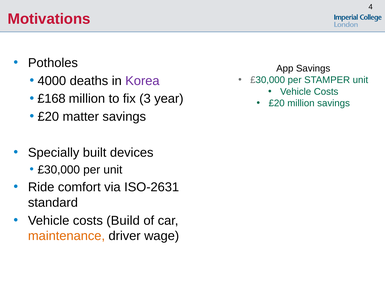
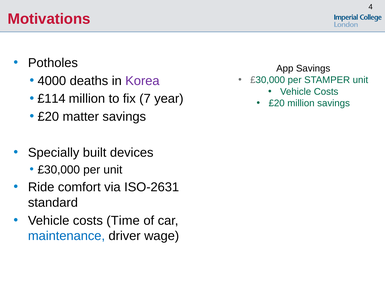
£168: £168 -> £114
3: 3 -> 7
Build: Build -> Time
maintenance colour: orange -> blue
